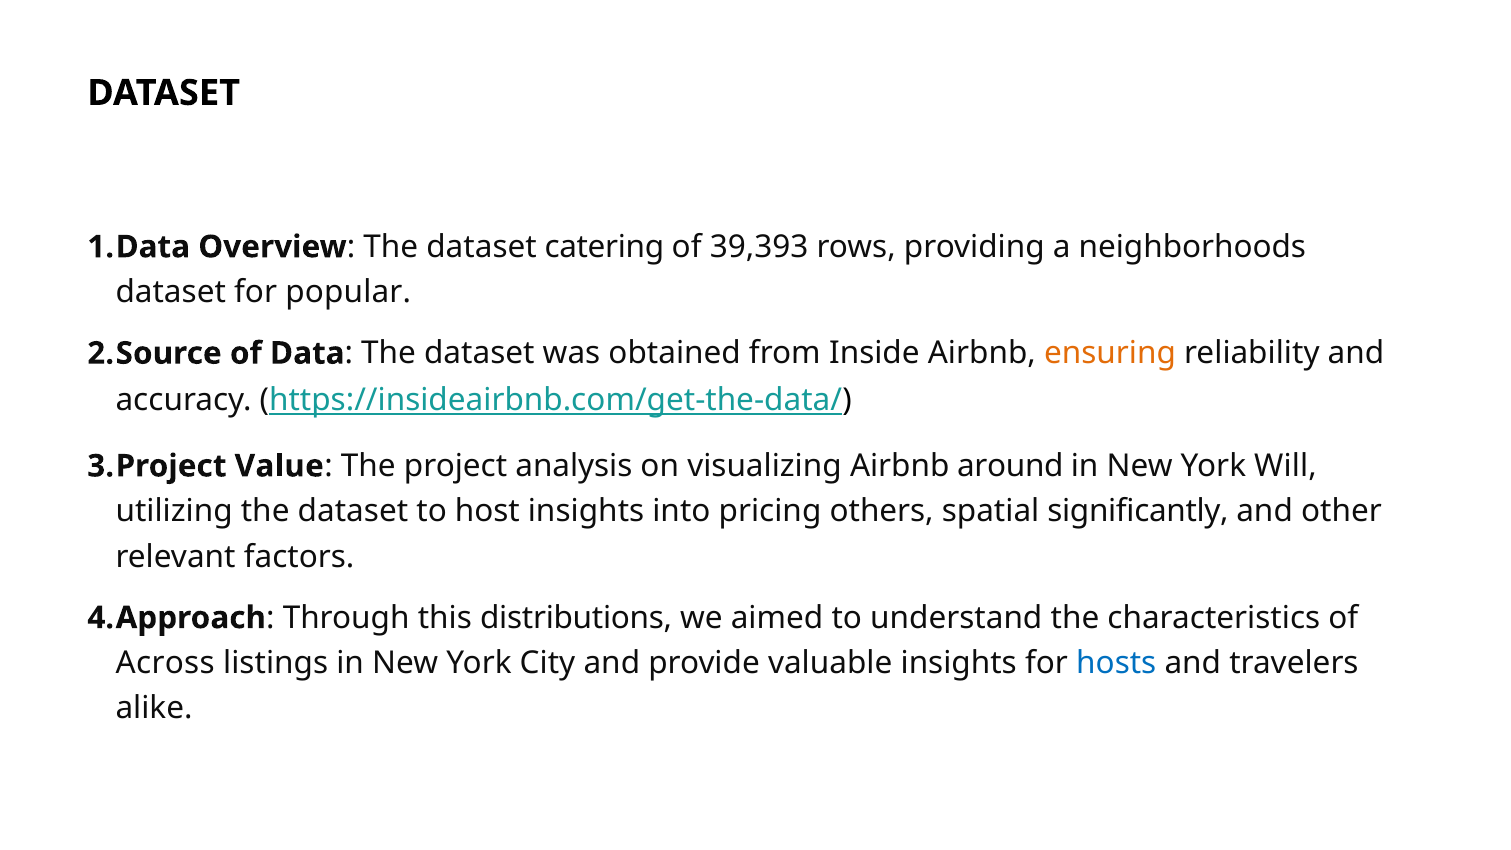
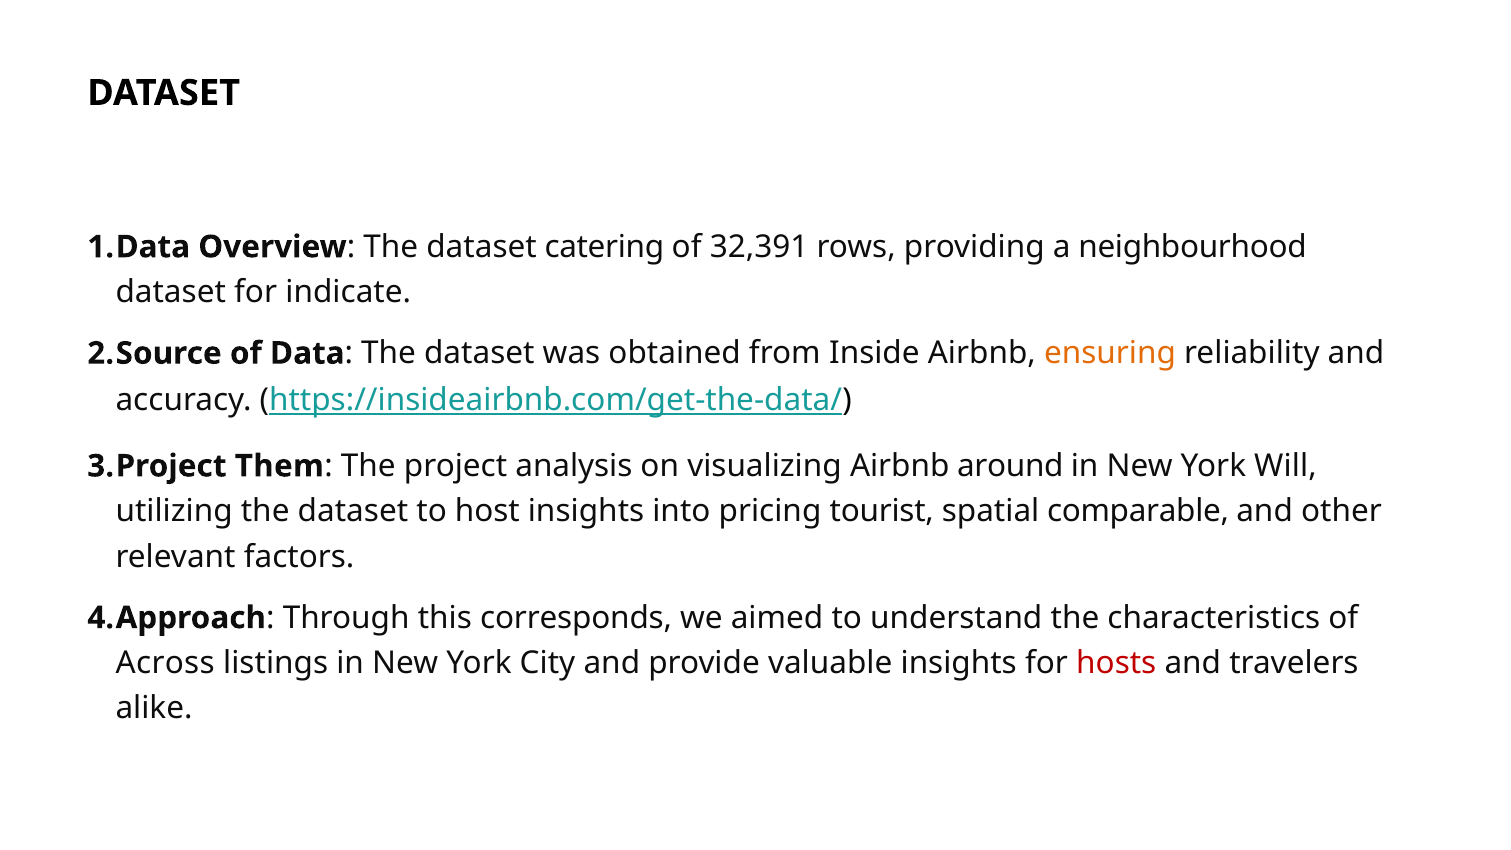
39,393: 39,393 -> 32,391
neighborhoods: neighborhoods -> neighbourhood
popular: popular -> indicate
Value: Value -> Them
others: others -> tourist
significantly: significantly -> comparable
distributions: distributions -> corresponds
hosts colour: blue -> red
